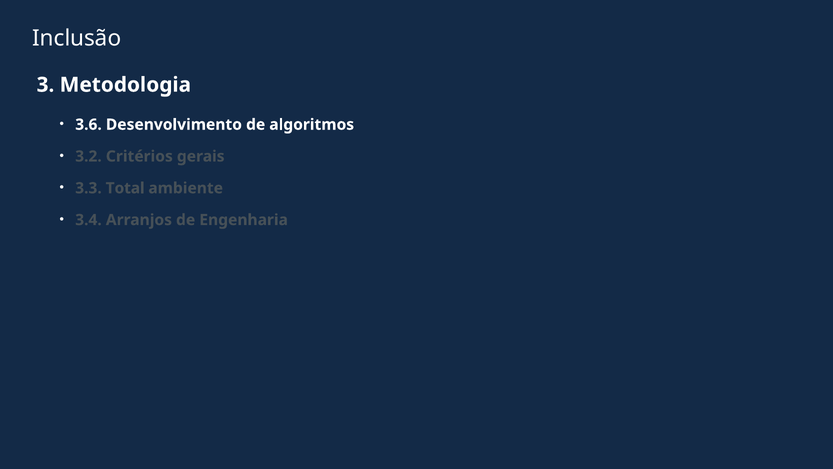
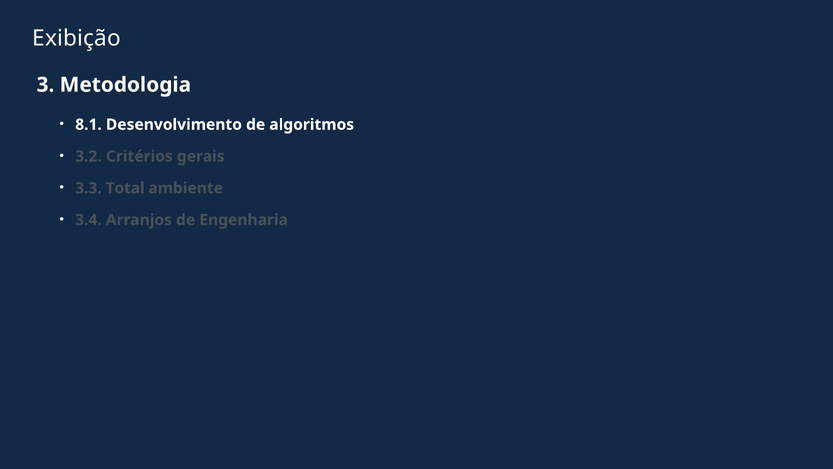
Inclusão: Inclusão -> Exibição
3.6: 3.6 -> 8.1
